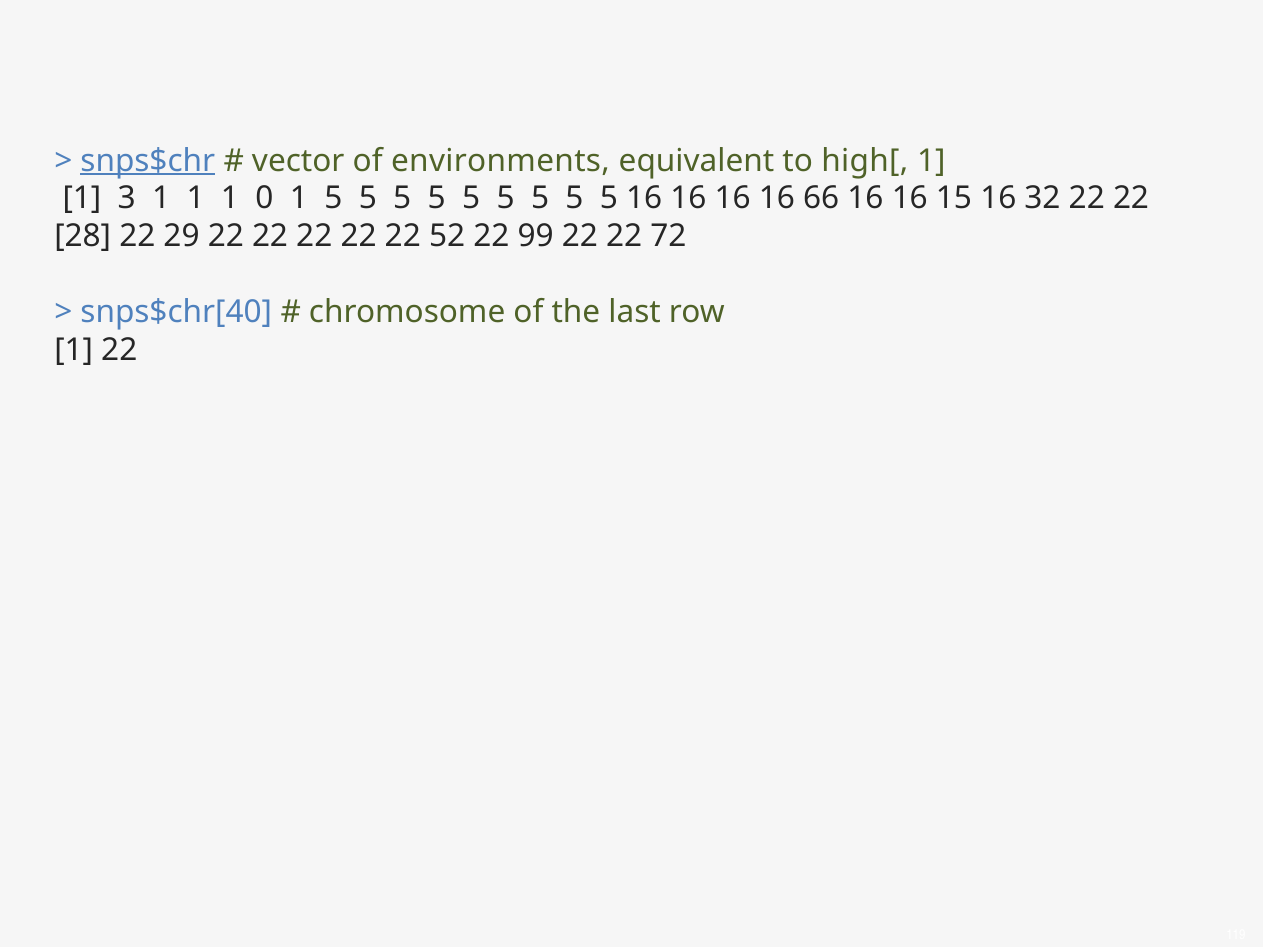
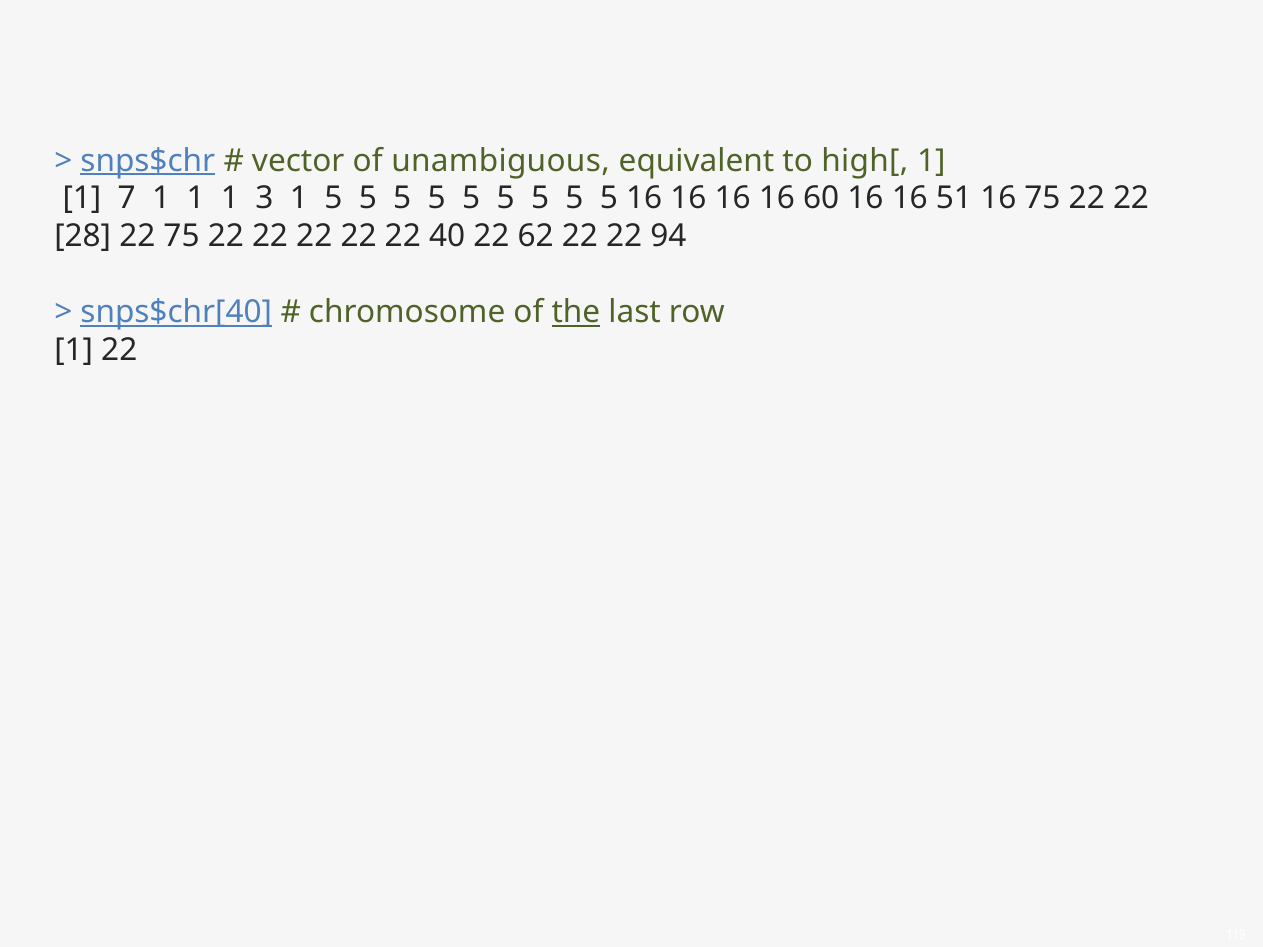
environments: environments -> unambiguous
3: 3 -> 7
0: 0 -> 3
66: 66 -> 60
15: 15 -> 51
16 32: 32 -> 75
22 29: 29 -> 75
52: 52 -> 40
99: 99 -> 62
72: 72 -> 94
snps$chr[40 underline: none -> present
the underline: none -> present
